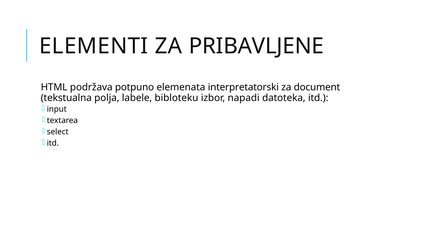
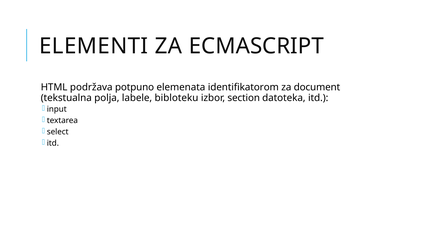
PRIBAVLJENE: PRIBAVLJENE -> ECMASCRIPT
interpretatorski: interpretatorski -> identifikatorom
napadi: napadi -> section
